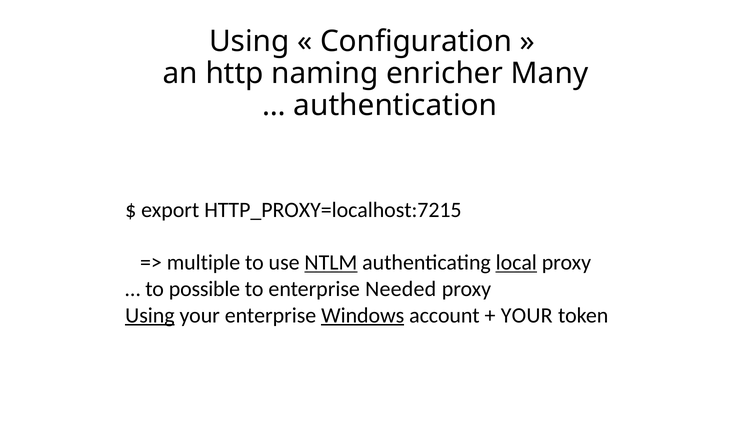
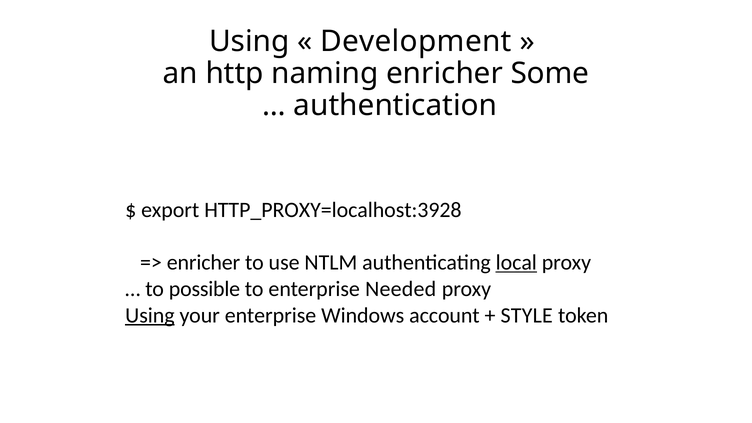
Configuration: Configuration -> Development
Many: Many -> Some
HTTP_PROXY=localhost:7215: HTTP_PROXY=localhost:7215 -> HTTP_PROXY=localhost:3928
multiple at (203, 263): multiple -> enricher
NTLM underline: present -> none
Windows underline: present -> none
YOUR at (527, 315): YOUR -> STYLE
